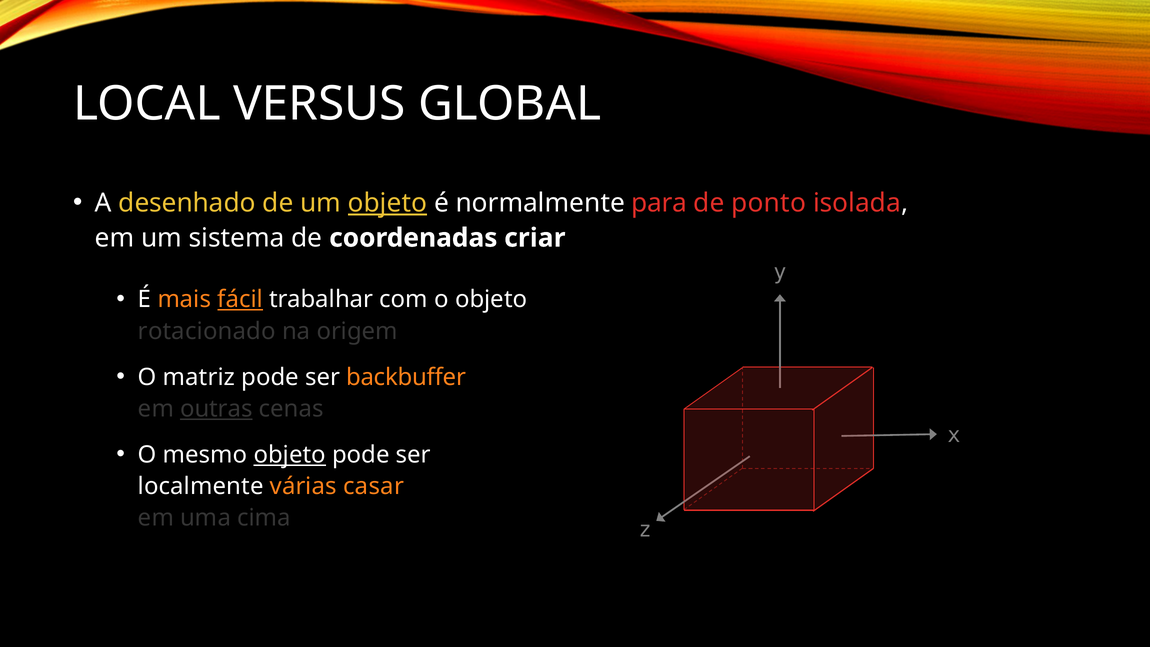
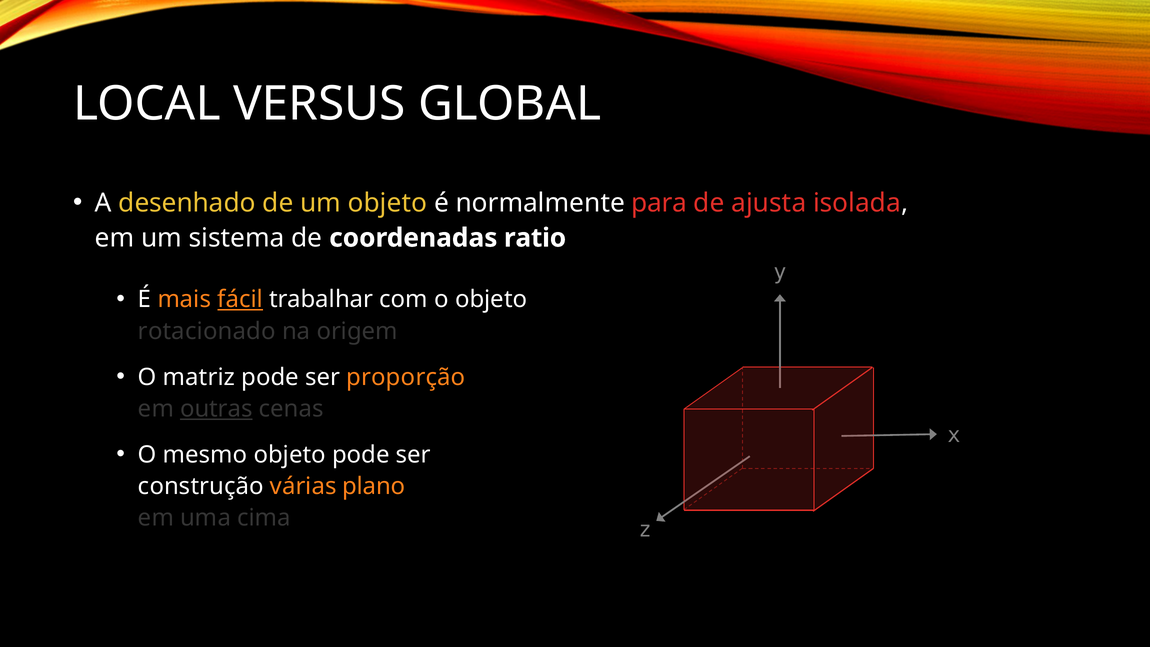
objeto at (387, 203) underline: present -> none
ponto: ponto -> ajusta
criar: criar -> ratio
backbuffer: backbuffer -> proporção
objeto at (290, 455) underline: present -> none
localmente: localmente -> construção
casar: casar -> plano
